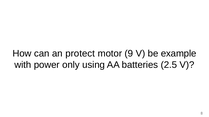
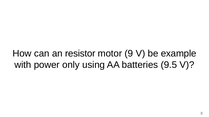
protect: protect -> resistor
2.5: 2.5 -> 9.5
